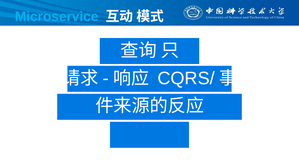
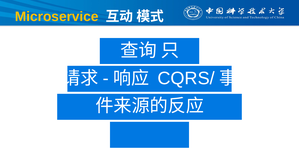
Microservice colour: light blue -> yellow
